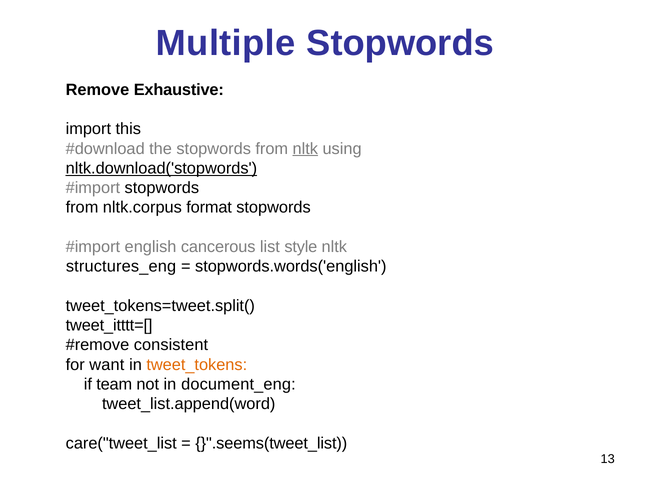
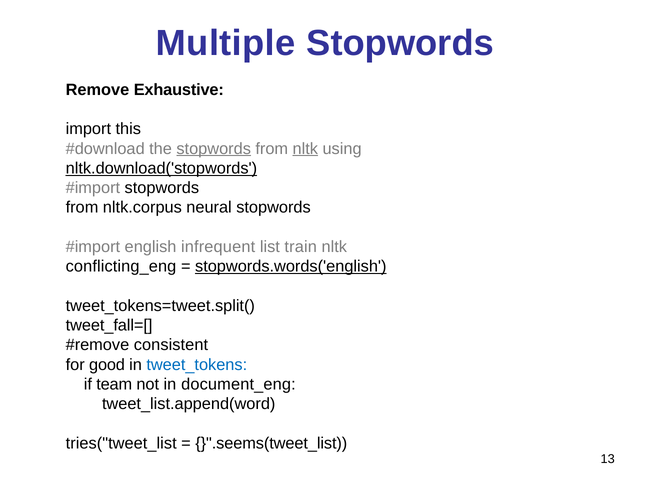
stopwords at (214, 148) underline: none -> present
format: format -> neural
cancerous: cancerous -> infrequent
style: style -> train
structures_eng: structures_eng -> conflicting_eng
stopwords.words('english underline: none -> present
tweet_itttt=[: tweet_itttt=[ -> tweet_fall=[
want: want -> good
tweet_tokens colour: orange -> blue
care("tweet_list: care("tweet_list -> tries("tweet_list
